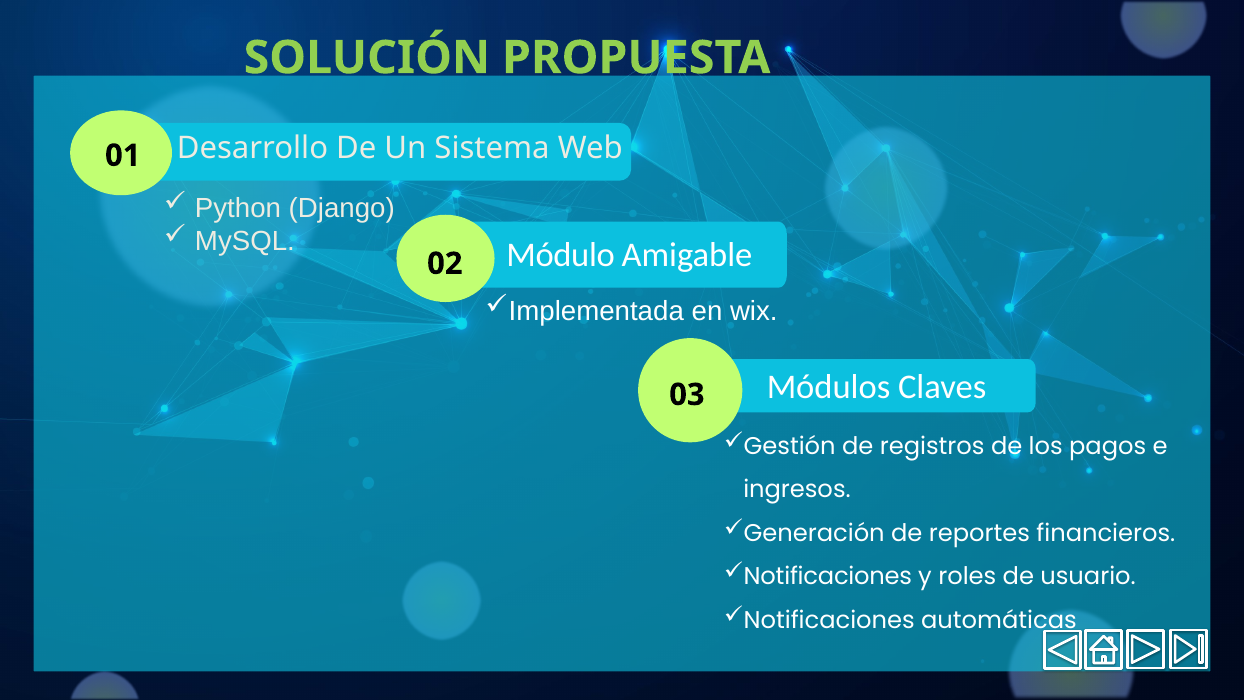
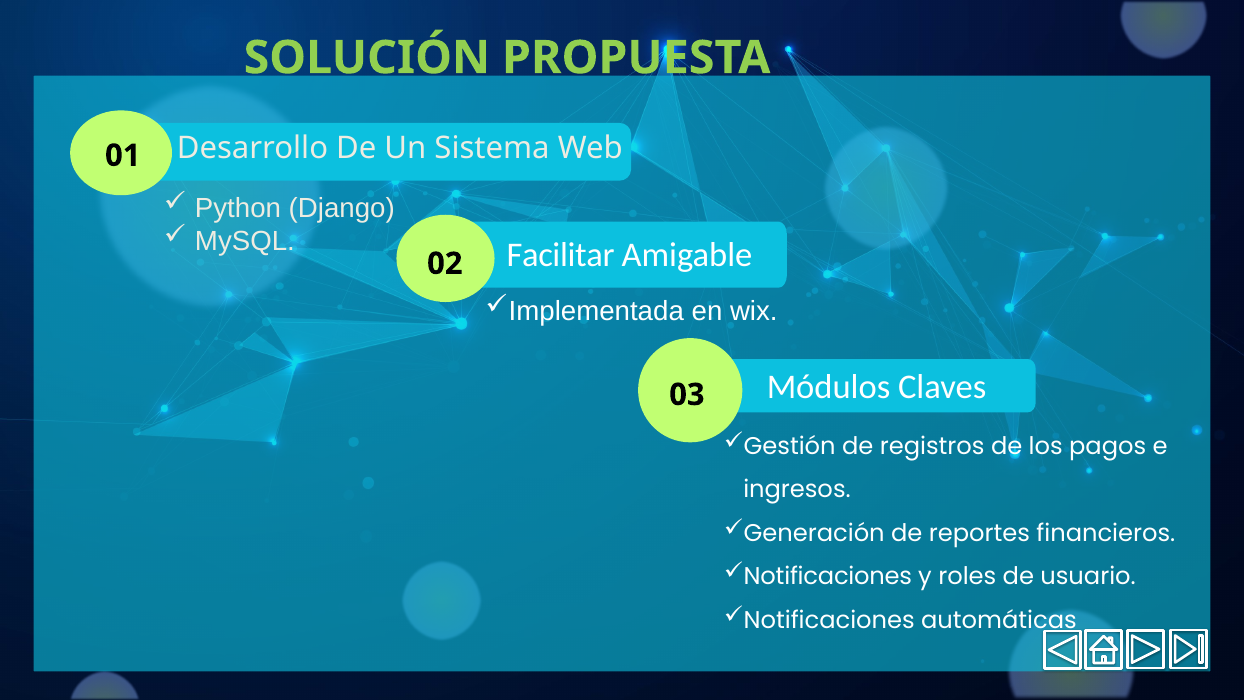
Módulo: Módulo -> Facilitar
